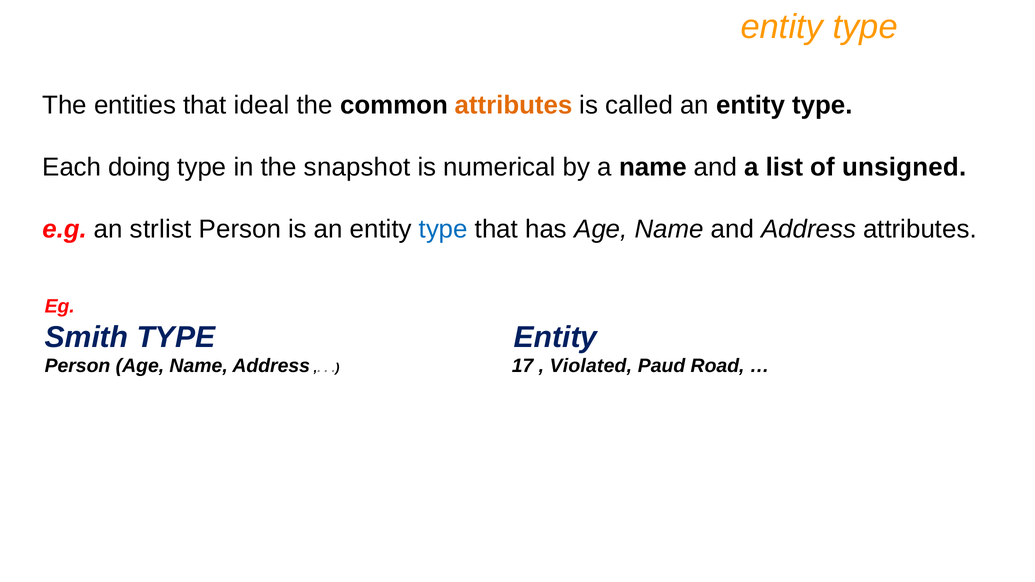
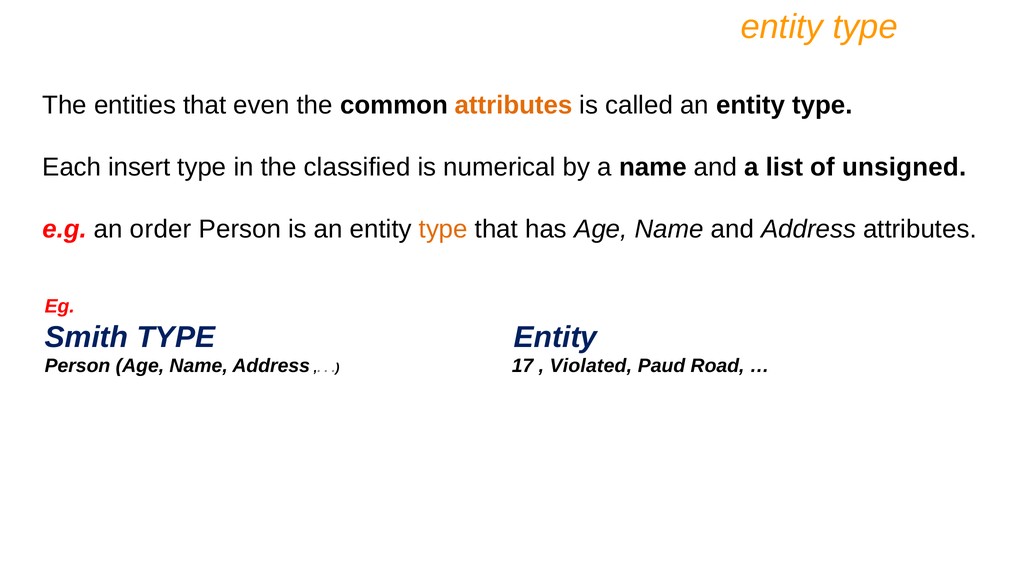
ideal: ideal -> even
doing: doing -> insert
snapshot: snapshot -> classified
strlist: strlist -> order
type at (443, 229) colour: blue -> orange
